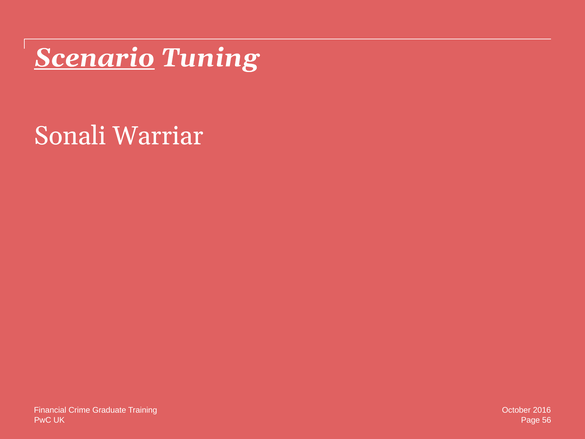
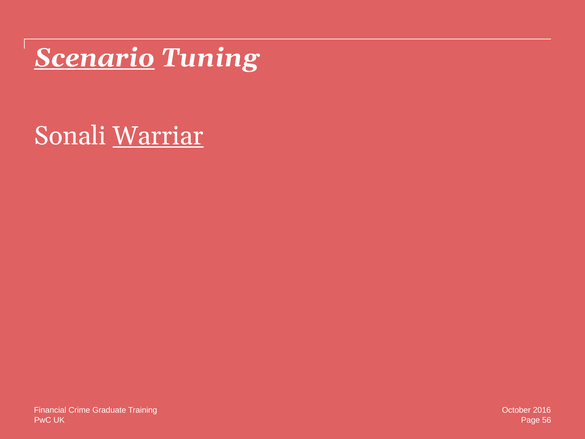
Warriar underline: none -> present
